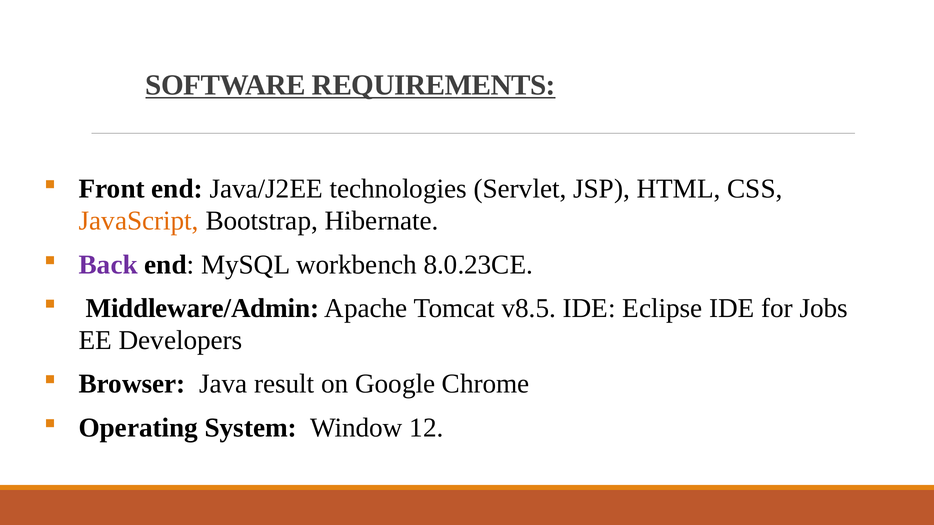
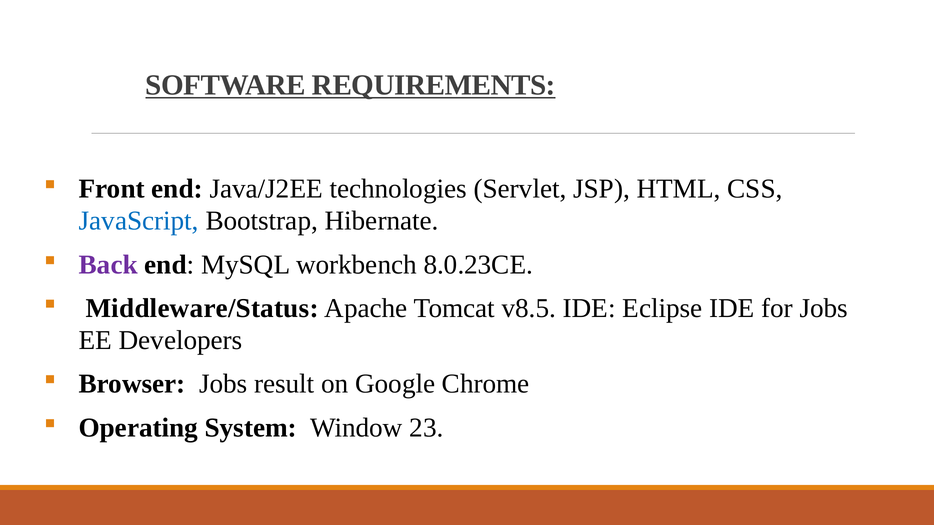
JavaScript colour: orange -> blue
Middleware/Admin: Middleware/Admin -> Middleware/Status
Browser Java: Java -> Jobs
12: 12 -> 23
